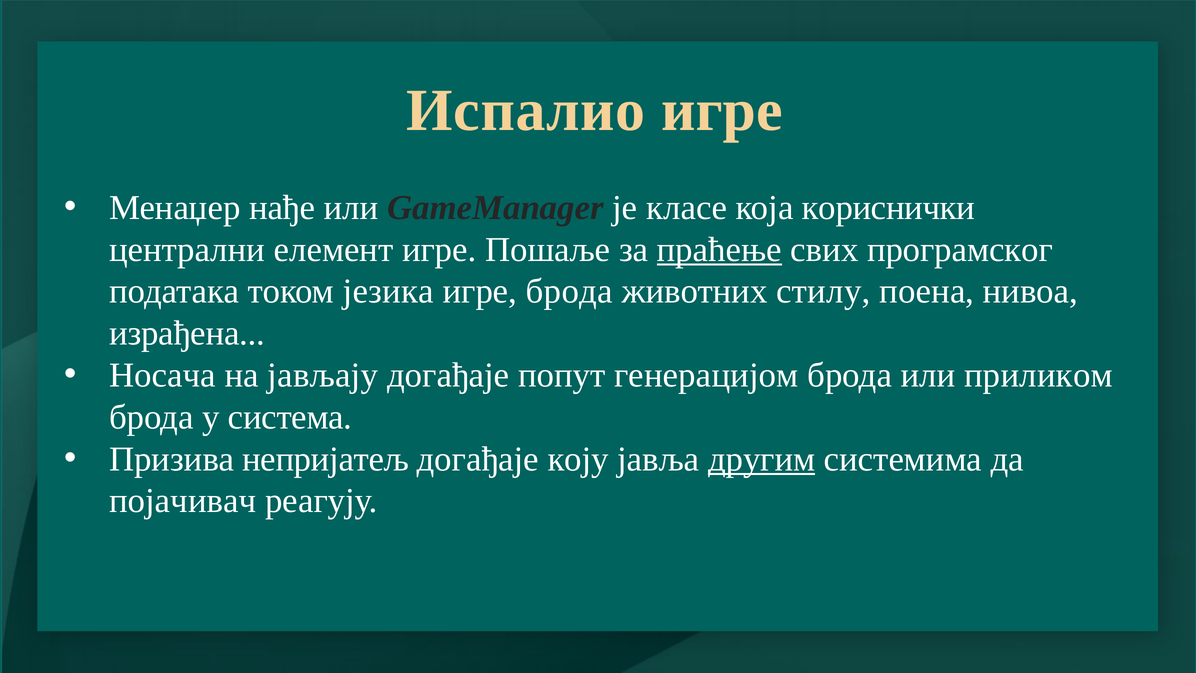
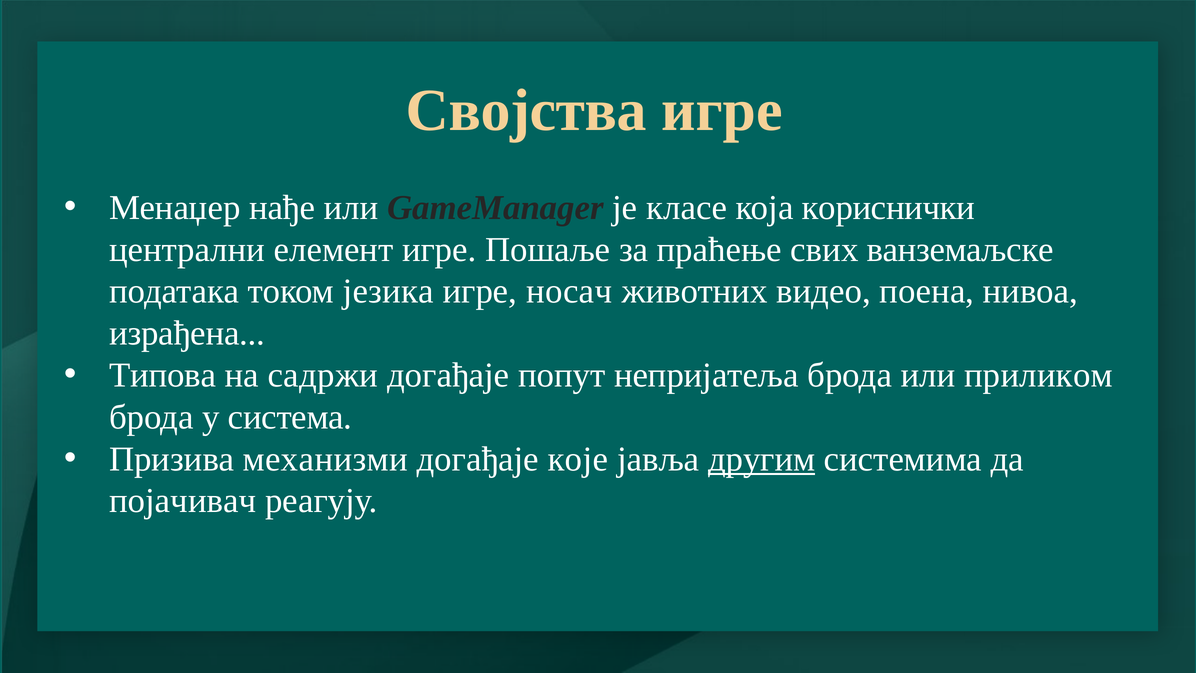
Испалио: Испалио -> Својства
праћење underline: present -> none
програмског: програмског -> ванземаљске
игре брода: брода -> носач
стилу: стилу -> видео
Носача: Носача -> Типова
јављају: јављају -> садржи
генерацијом: генерацијом -> непријатеља
непријатељ: непријатељ -> механизми
коју: коју -> које
